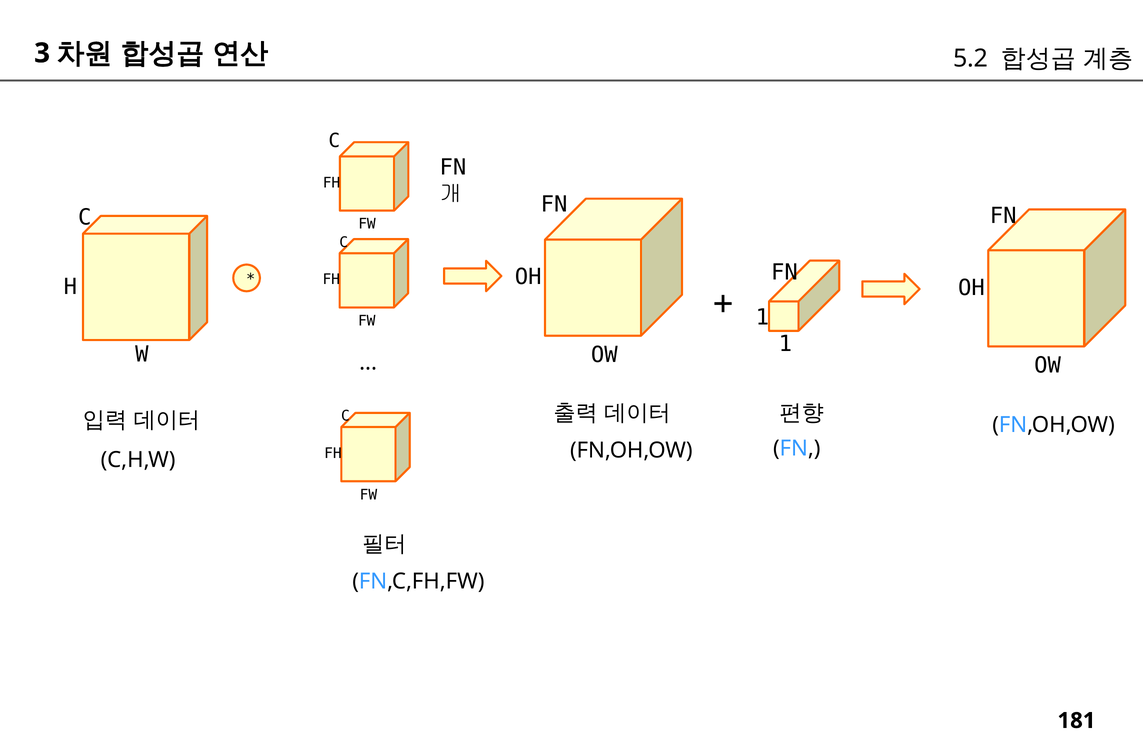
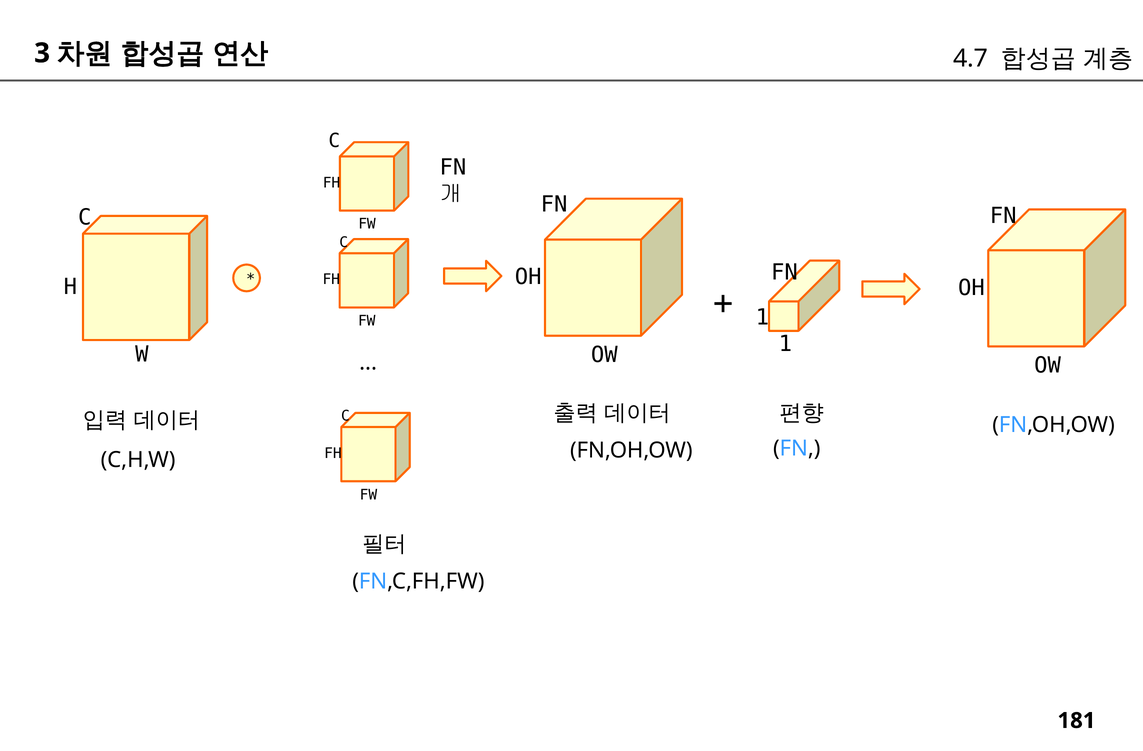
5.2: 5.2 -> 4.7
